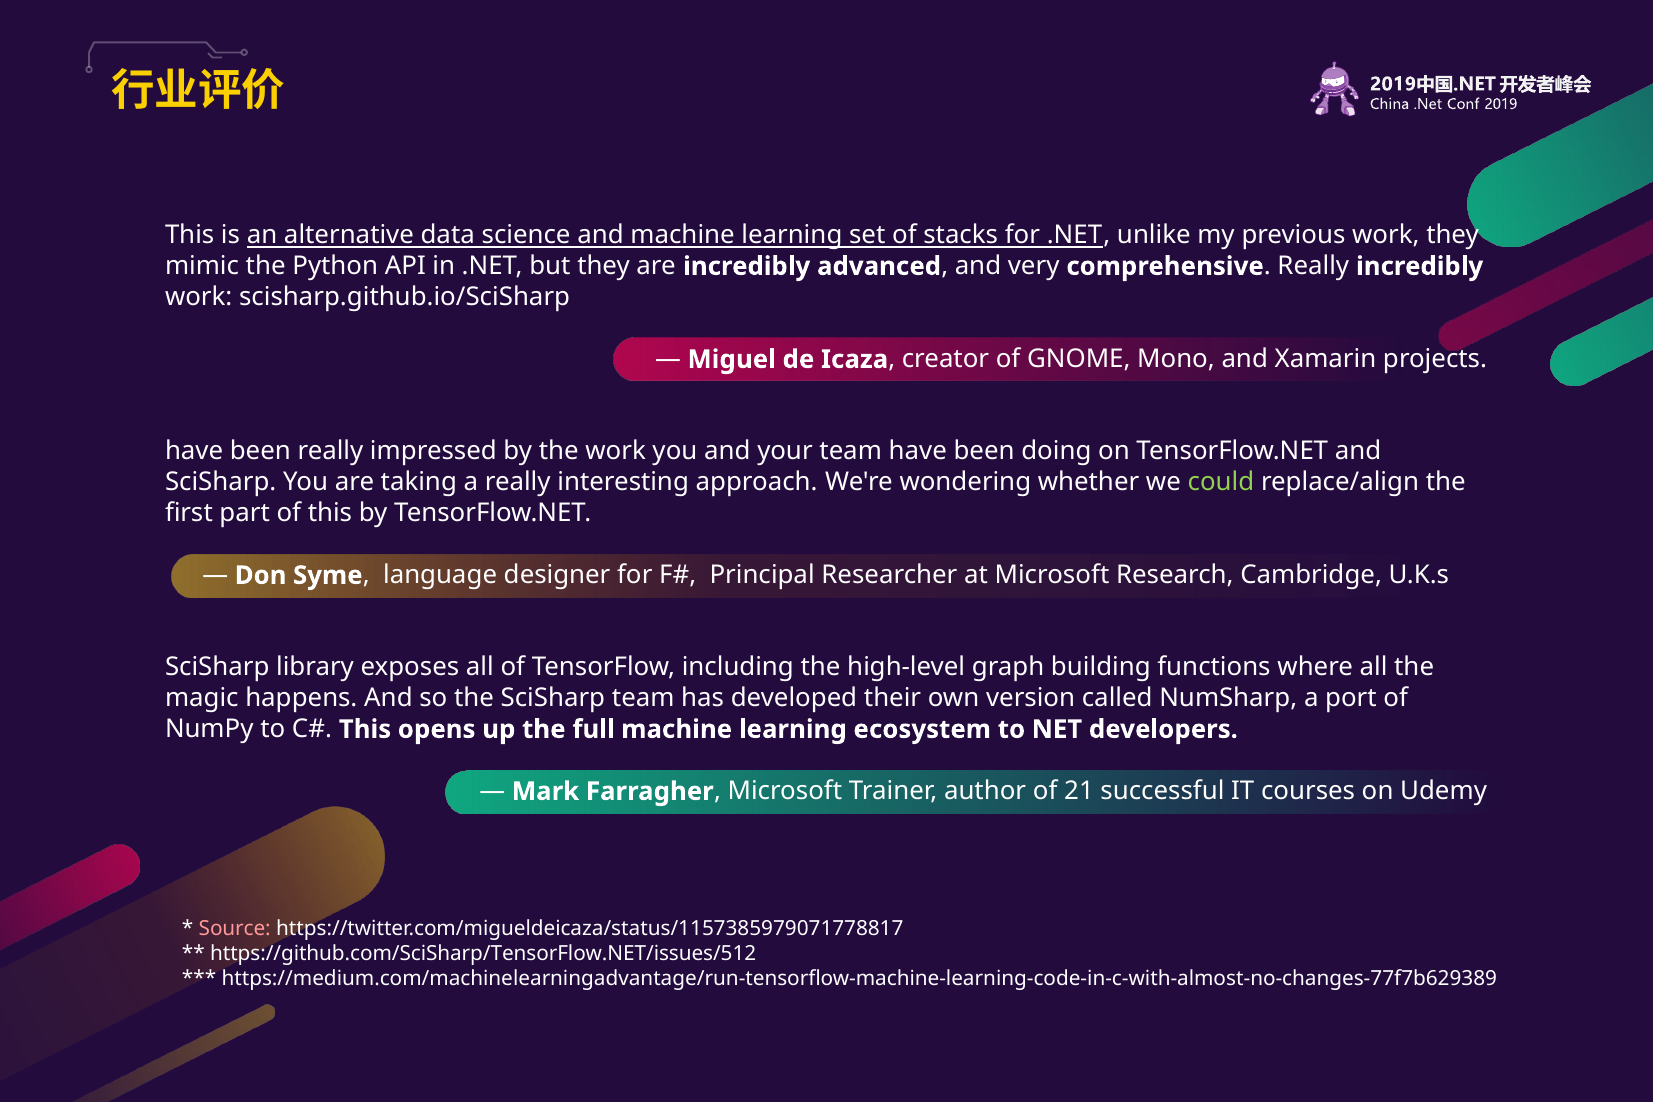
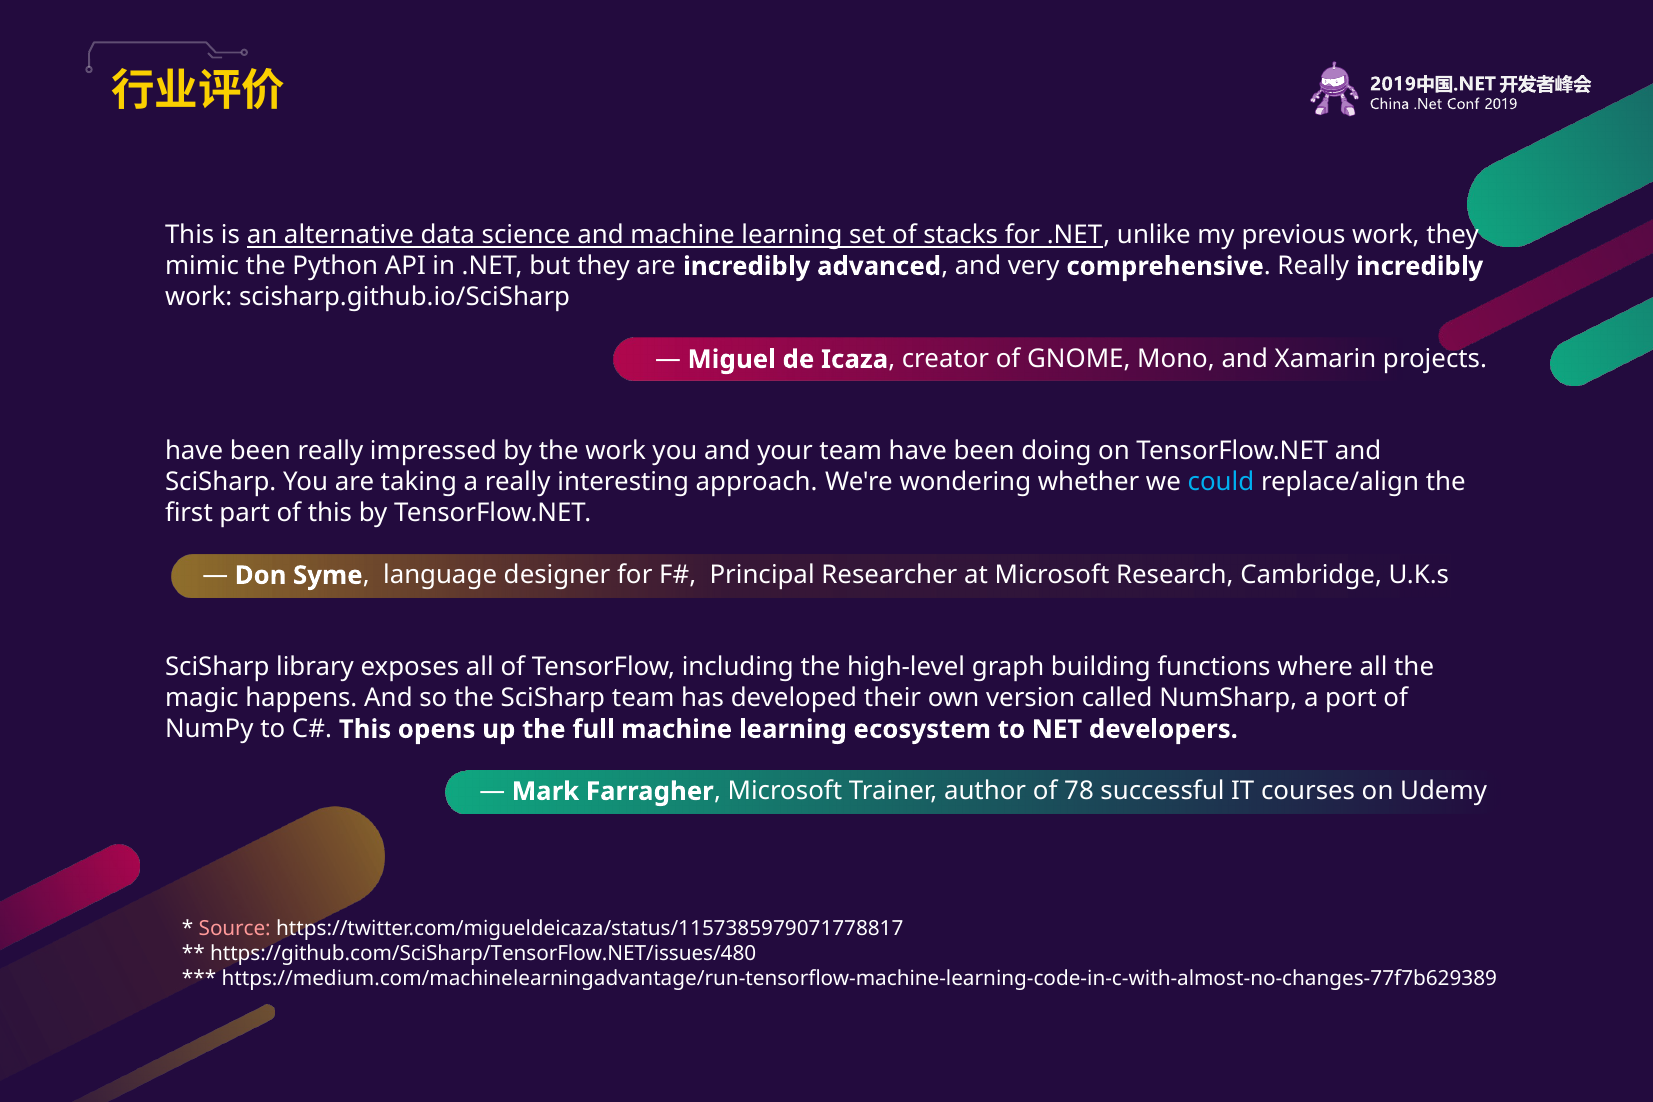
could colour: light green -> light blue
21: 21 -> 78
https://github.com/SciSharp/TensorFlow.NET/issues/512: https://github.com/SciSharp/TensorFlow.NET/issues/512 -> https://github.com/SciSharp/TensorFlow.NET/issues/480
